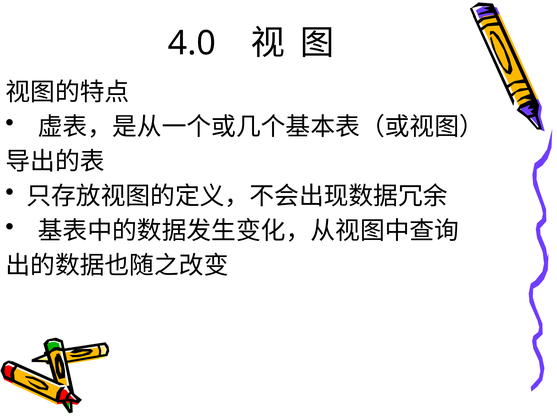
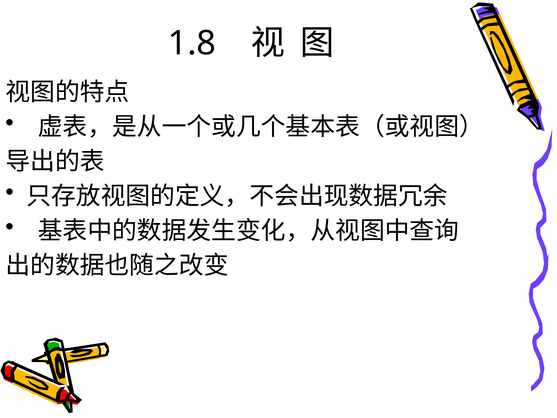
4.0: 4.0 -> 1.8
